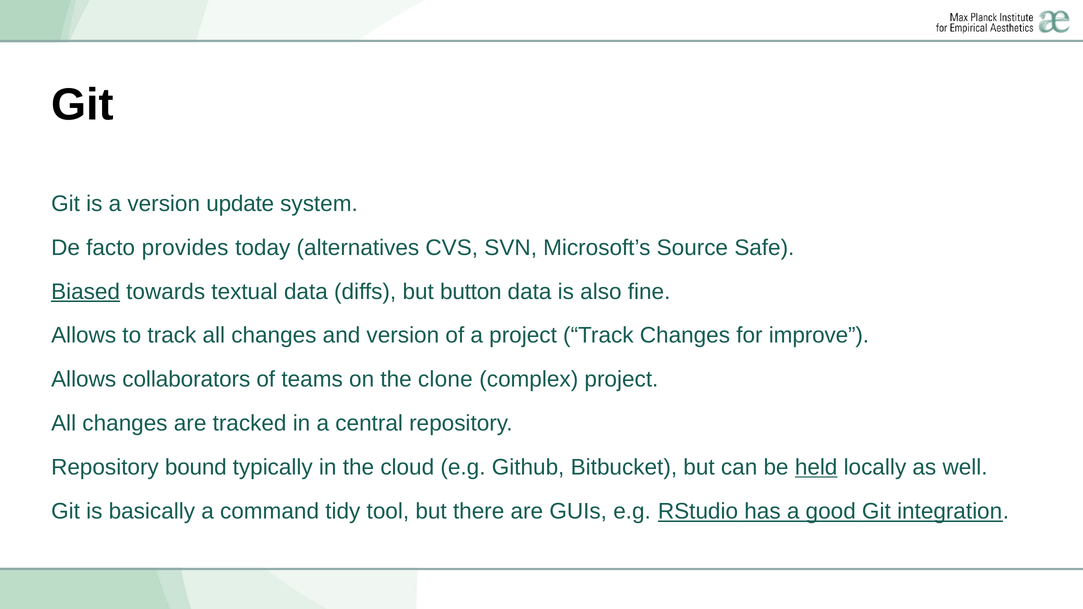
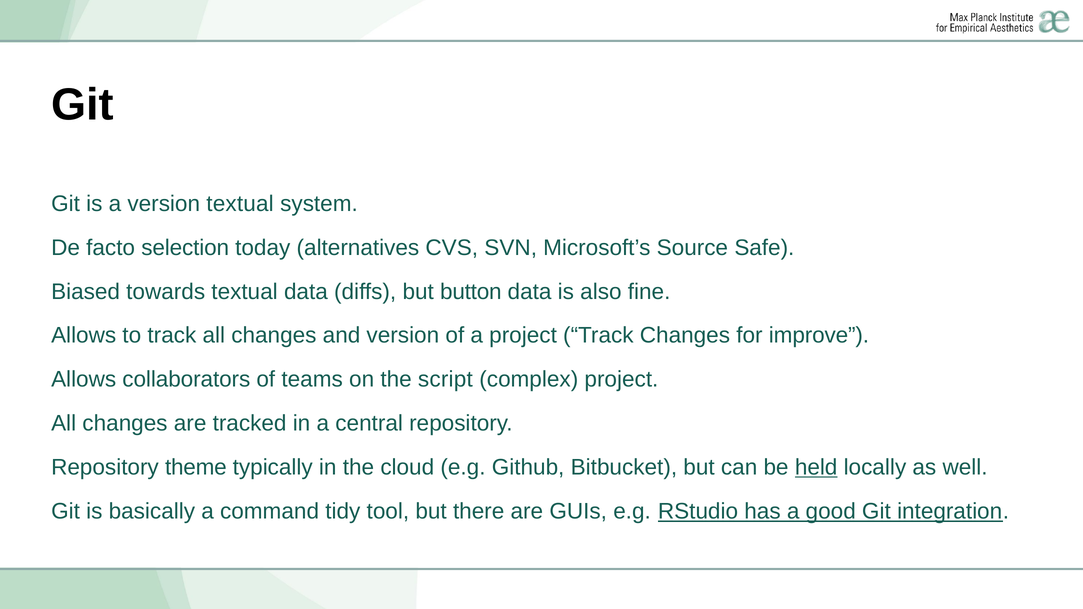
version update: update -> textual
provides: provides -> selection
Biased underline: present -> none
clone: clone -> script
bound: bound -> theme
